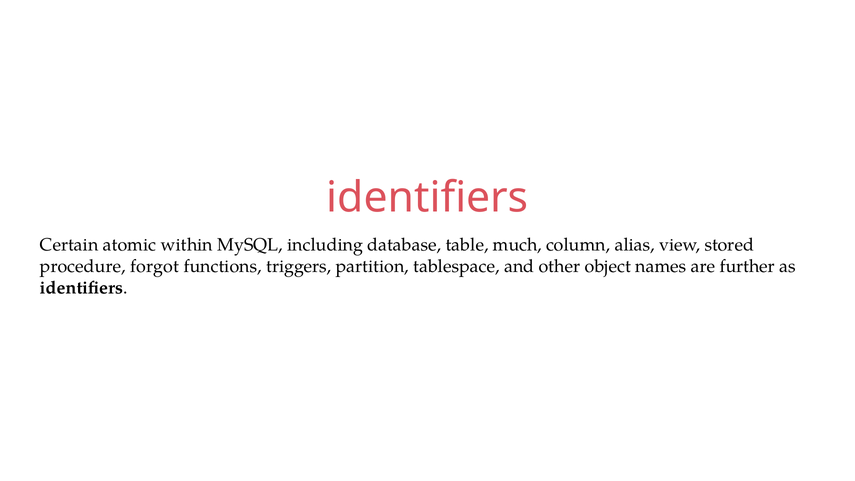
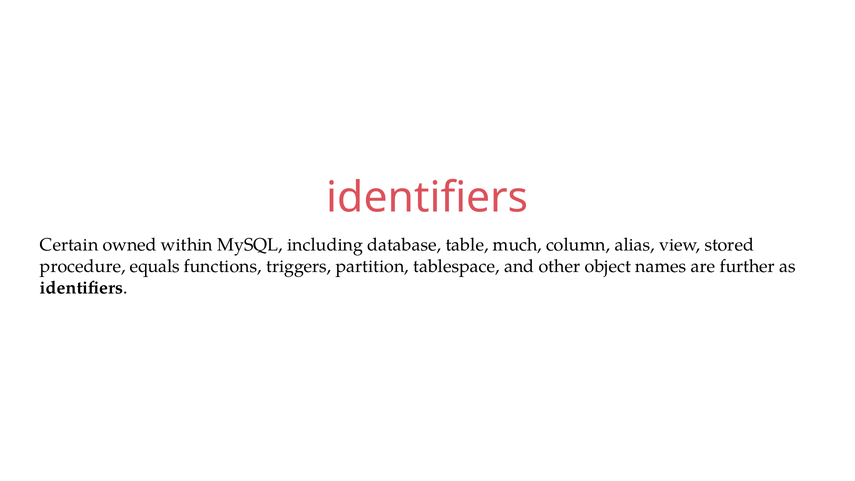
atomic: atomic -> owned
forgot: forgot -> equals
